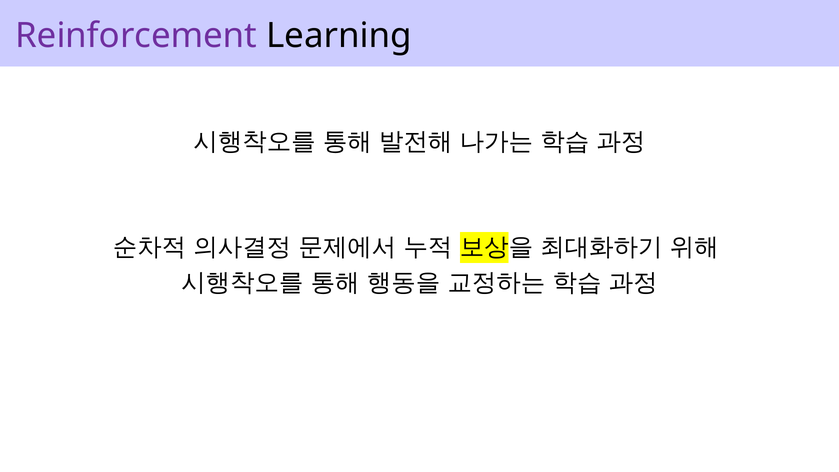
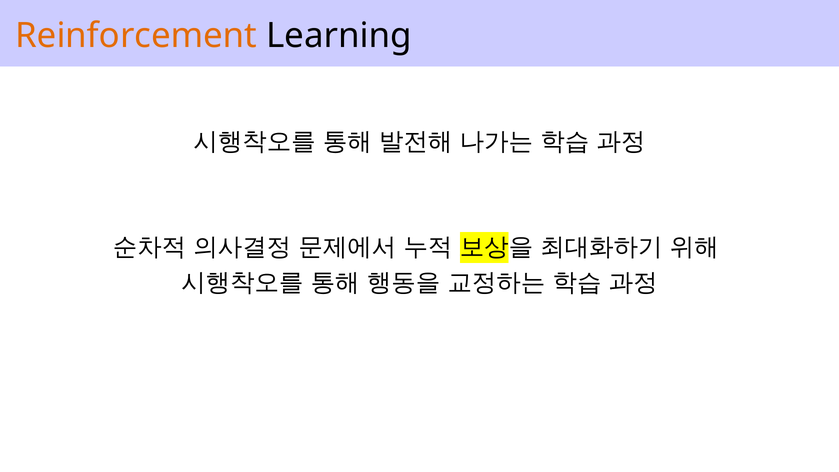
Reinforcement colour: purple -> orange
